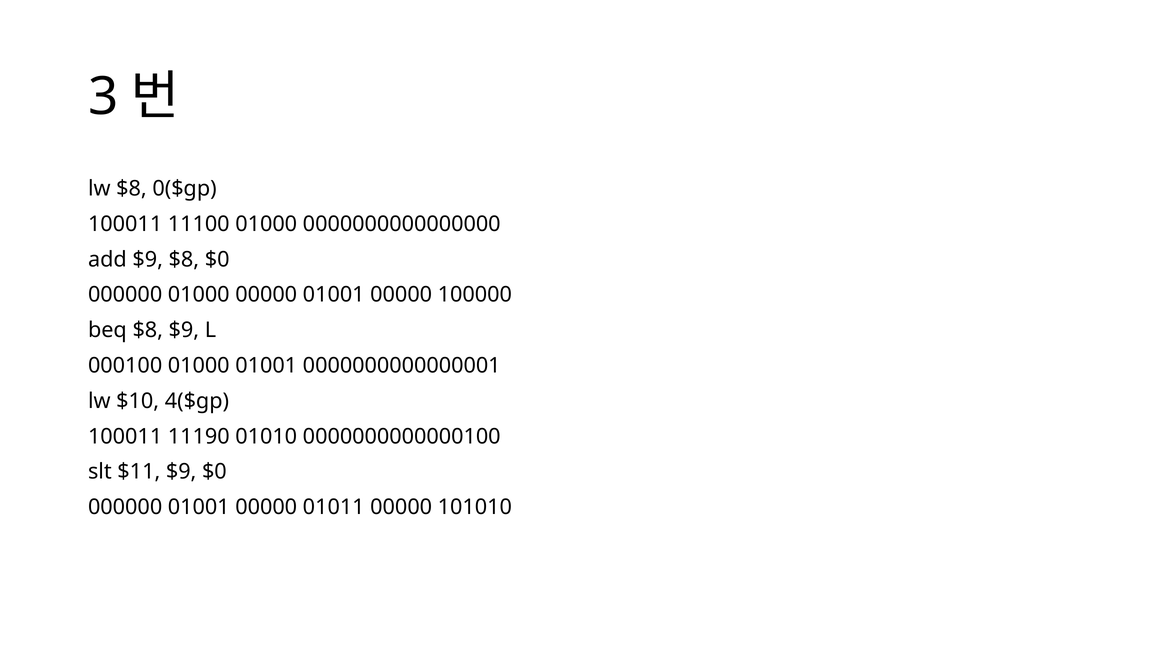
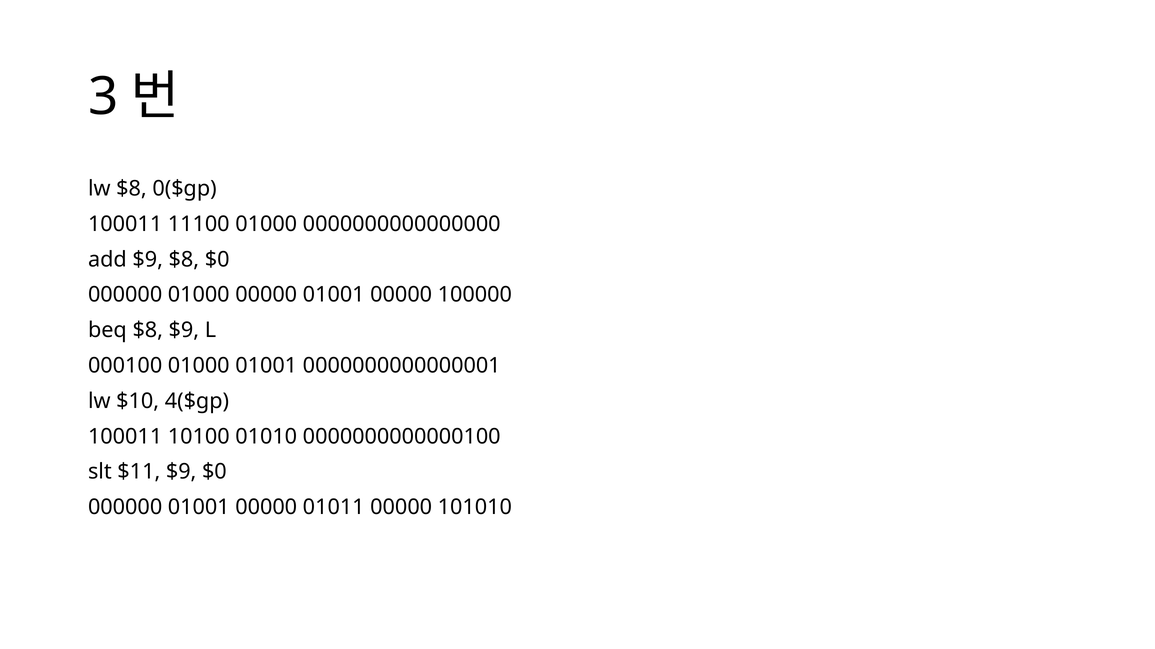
11190: 11190 -> 10100
